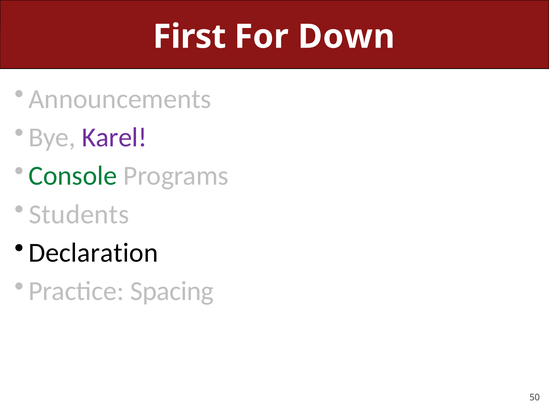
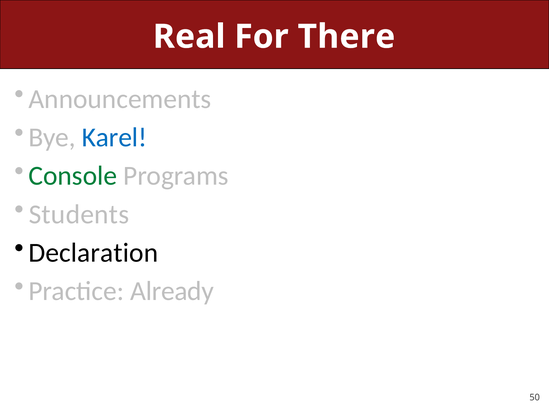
First: First -> Real
Down: Down -> There
Karel colour: purple -> blue
Spacing: Spacing -> Already
